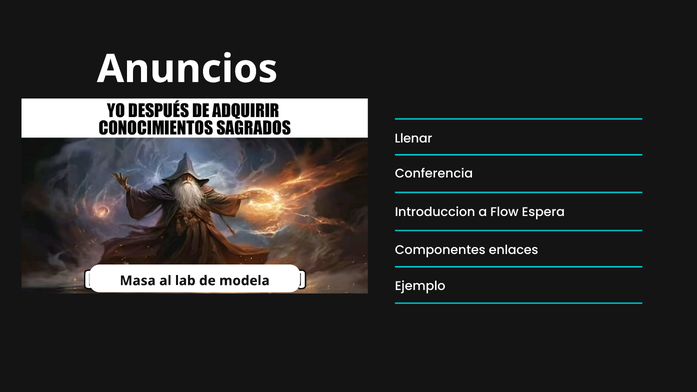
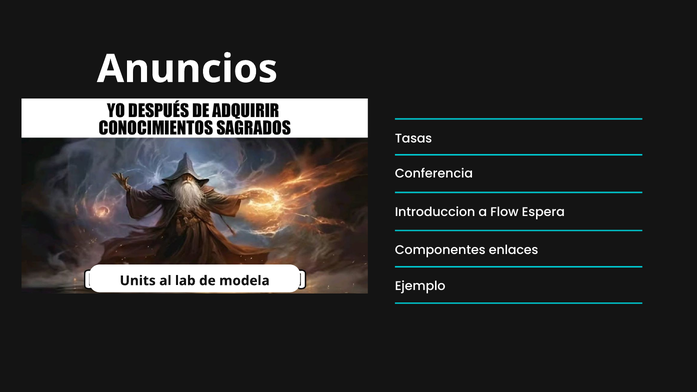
Llenar: Llenar -> Tasas
Masa: Masa -> Units
